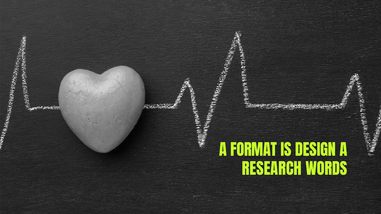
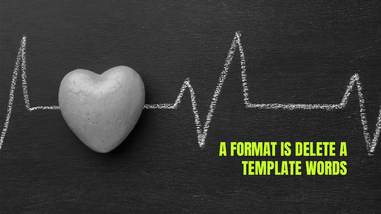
DESIGN: DESIGN -> DELETE
RESEARCH: RESEARCH -> TEMPLATE
